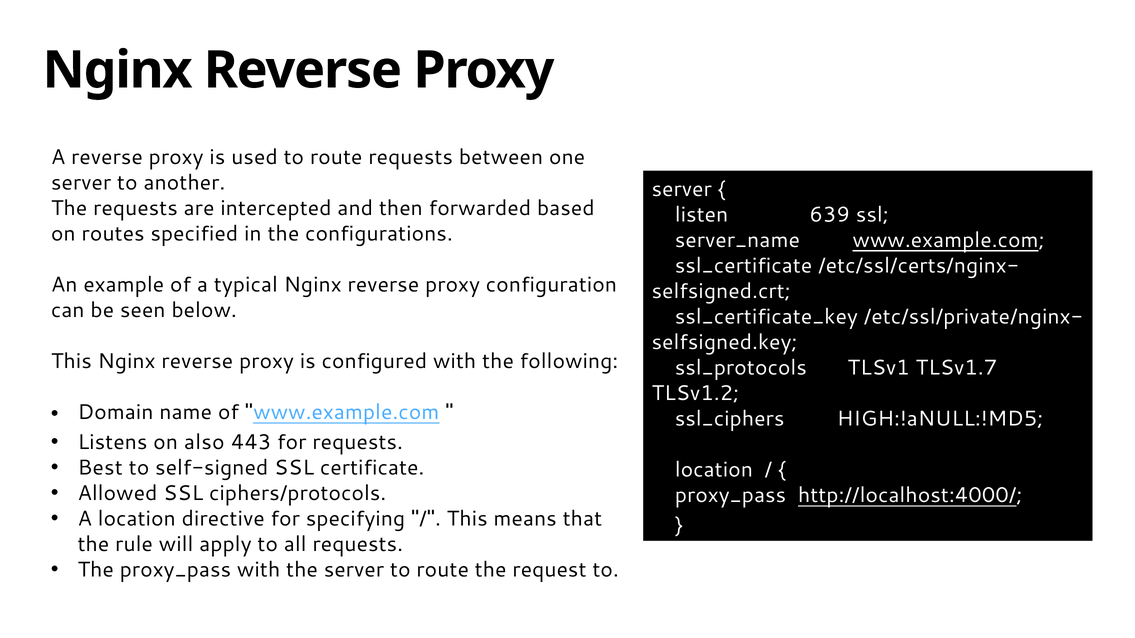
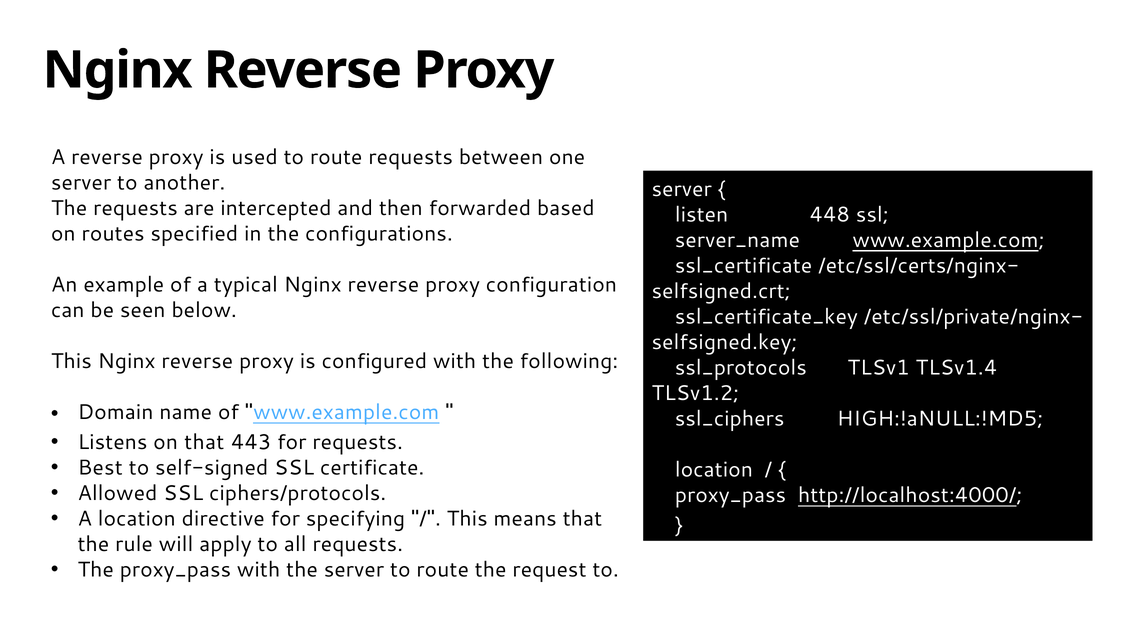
639: 639 -> 448
TLSv1.7: TLSv1.7 -> TLSv1.4
on also: also -> that
